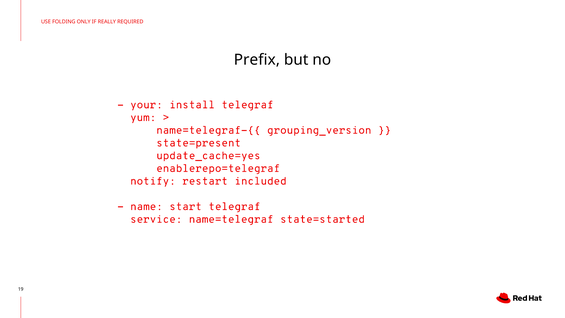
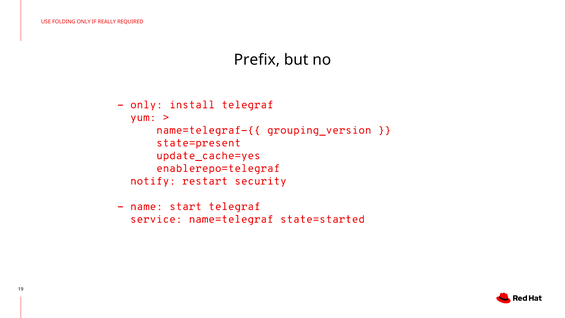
your at (146, 105): your -> only
included: included -> security
